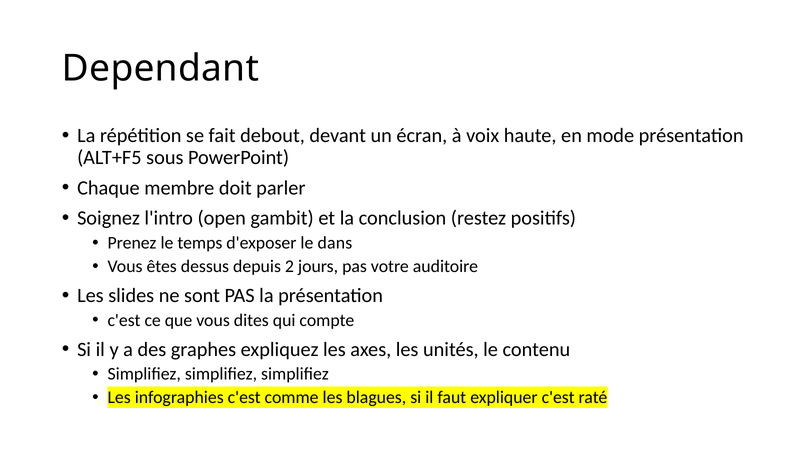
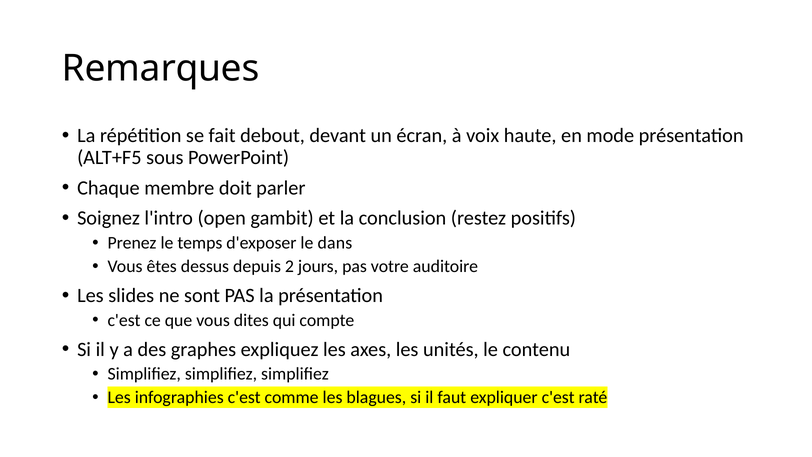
Dependant: Dependant -> Remarques
